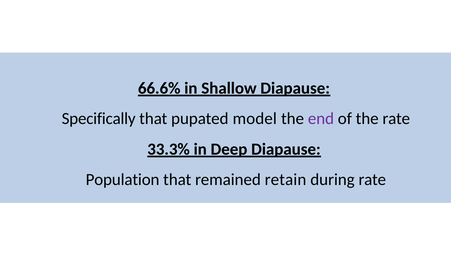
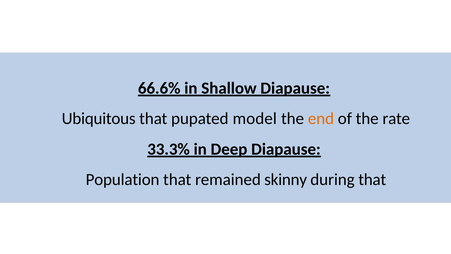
Specifically: Specifically -> Ubiquitous
end colour: purple -> orange
retain: retain -> skinny
during rate: rate -> that
